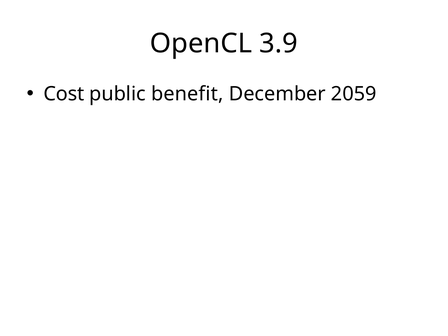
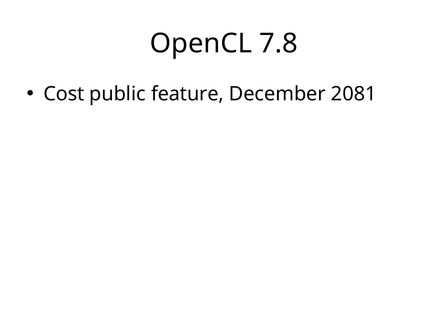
3.9: 3.9 -> 7.8
benefit: benefit -> feature
2059: 2059 -> 2081
